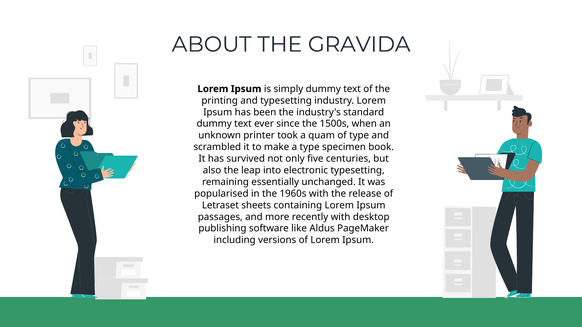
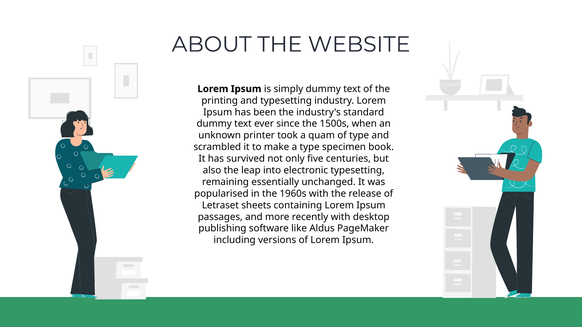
GRAVIDA: GRAVIDA -> WEBSITE
